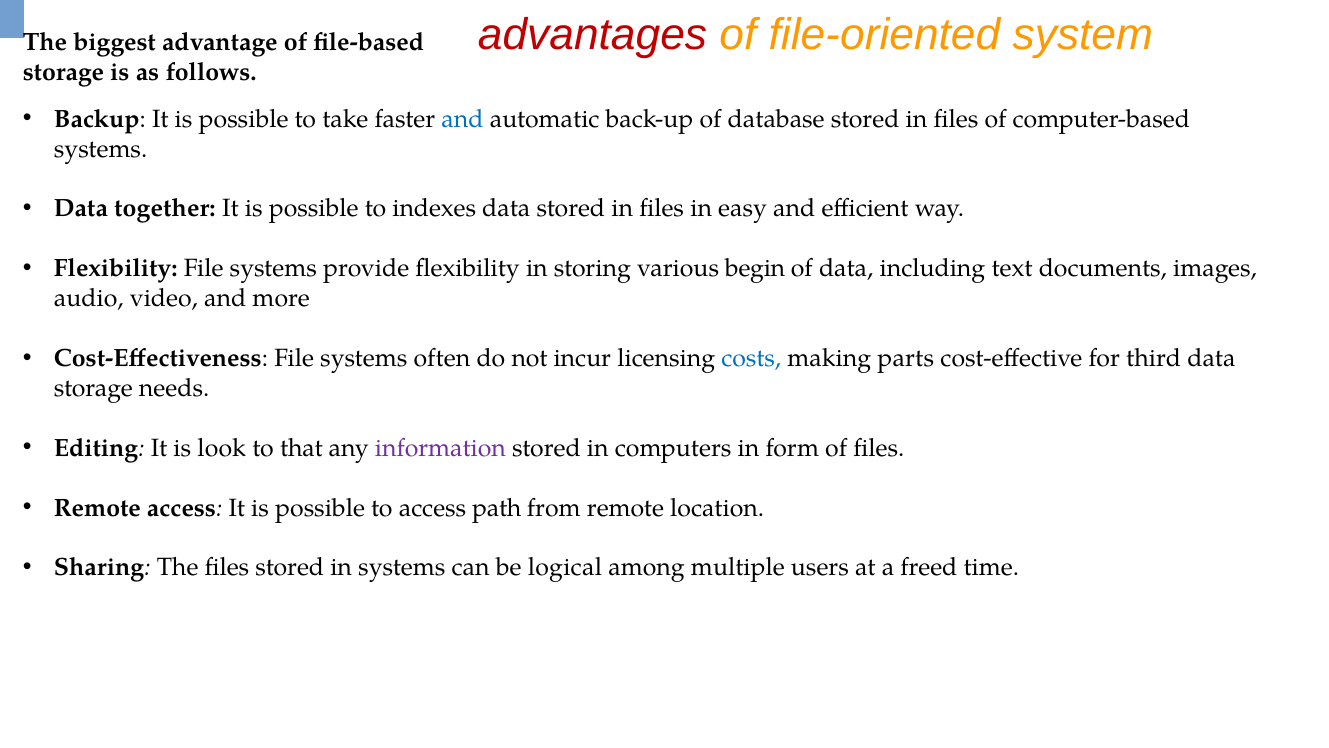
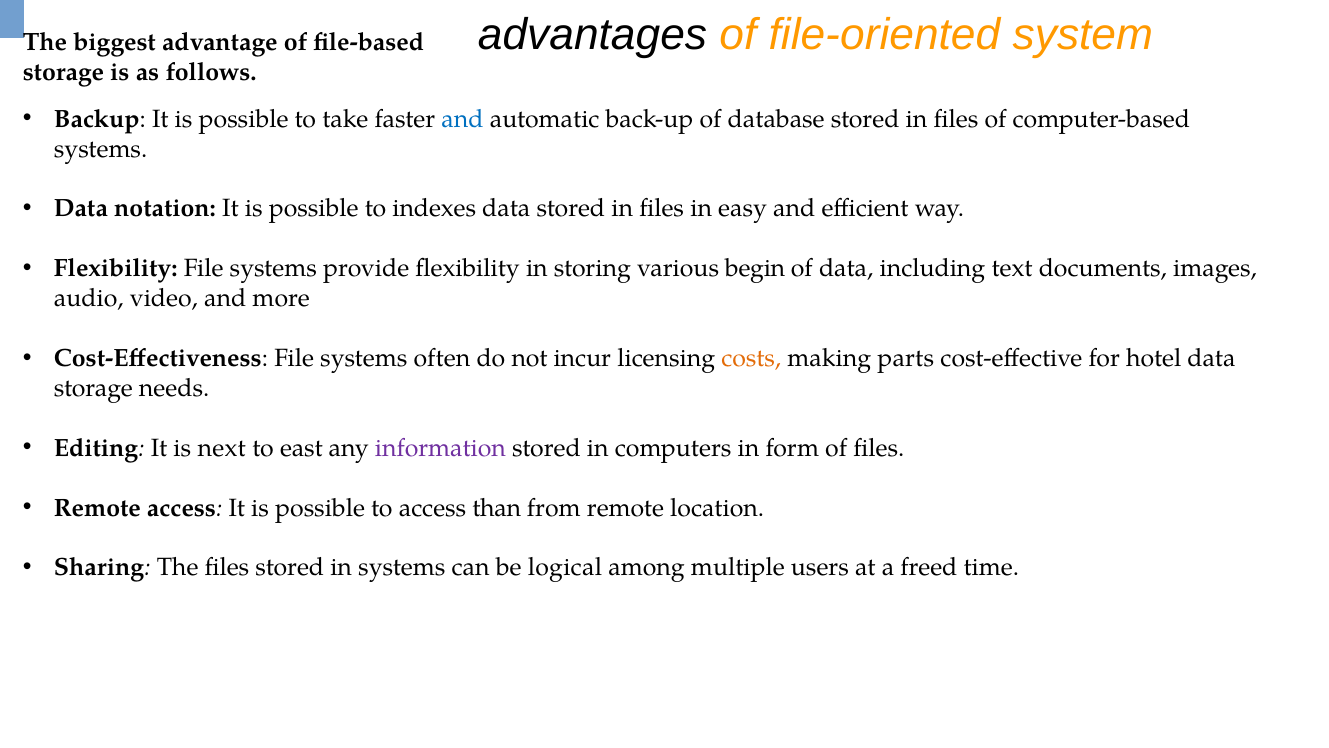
advantages colour: red -> black
together: together -> notation
costs colour: blue -> orange
third: third -> hotel
look: look -> next
that: that -> east
path: path -> than
